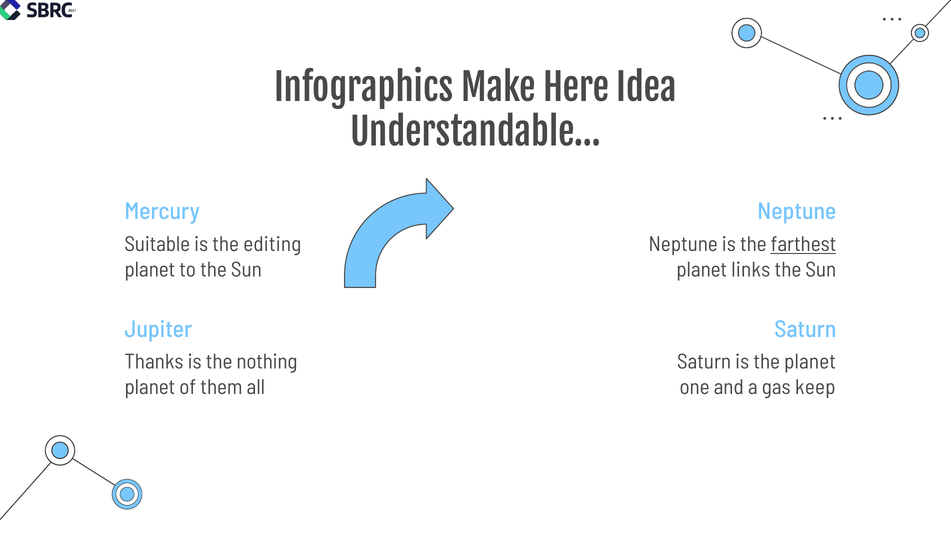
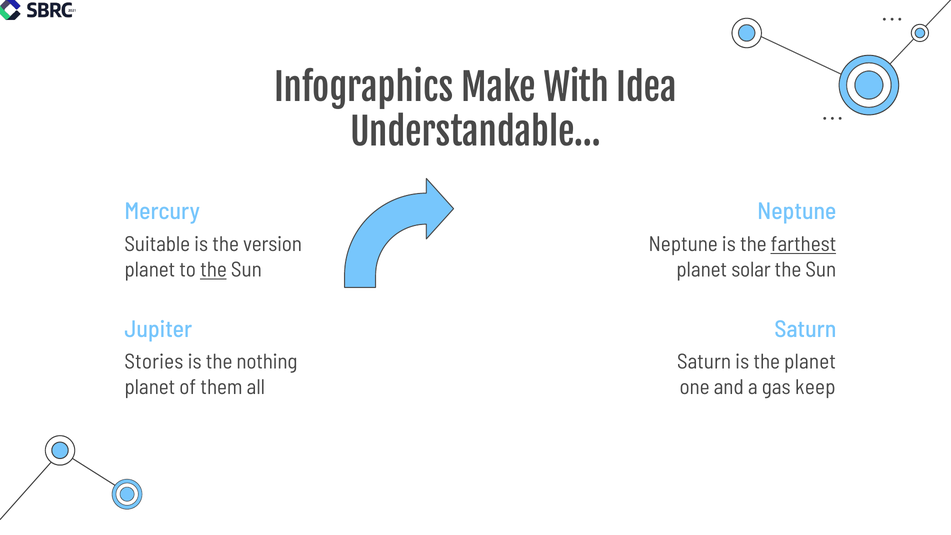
Here: Here -> With
editing: editing -> version
the at (214, 270) underline: none -> present
links: links -> solar
Thanks: Thanks -> Stories
